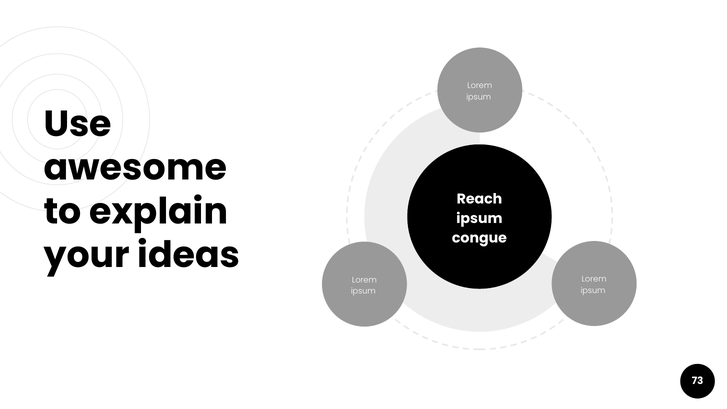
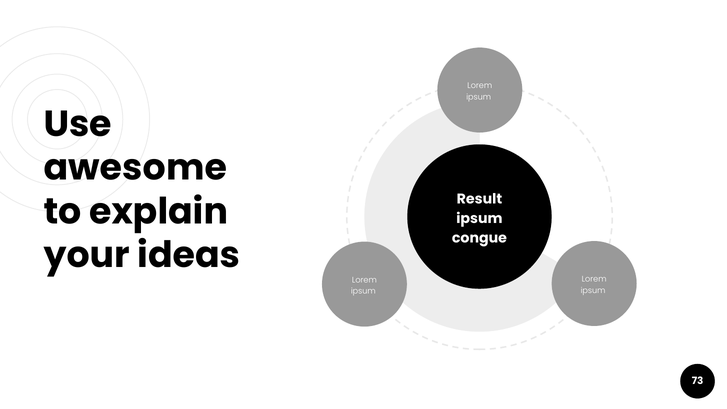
Reach: Reach -> Result
